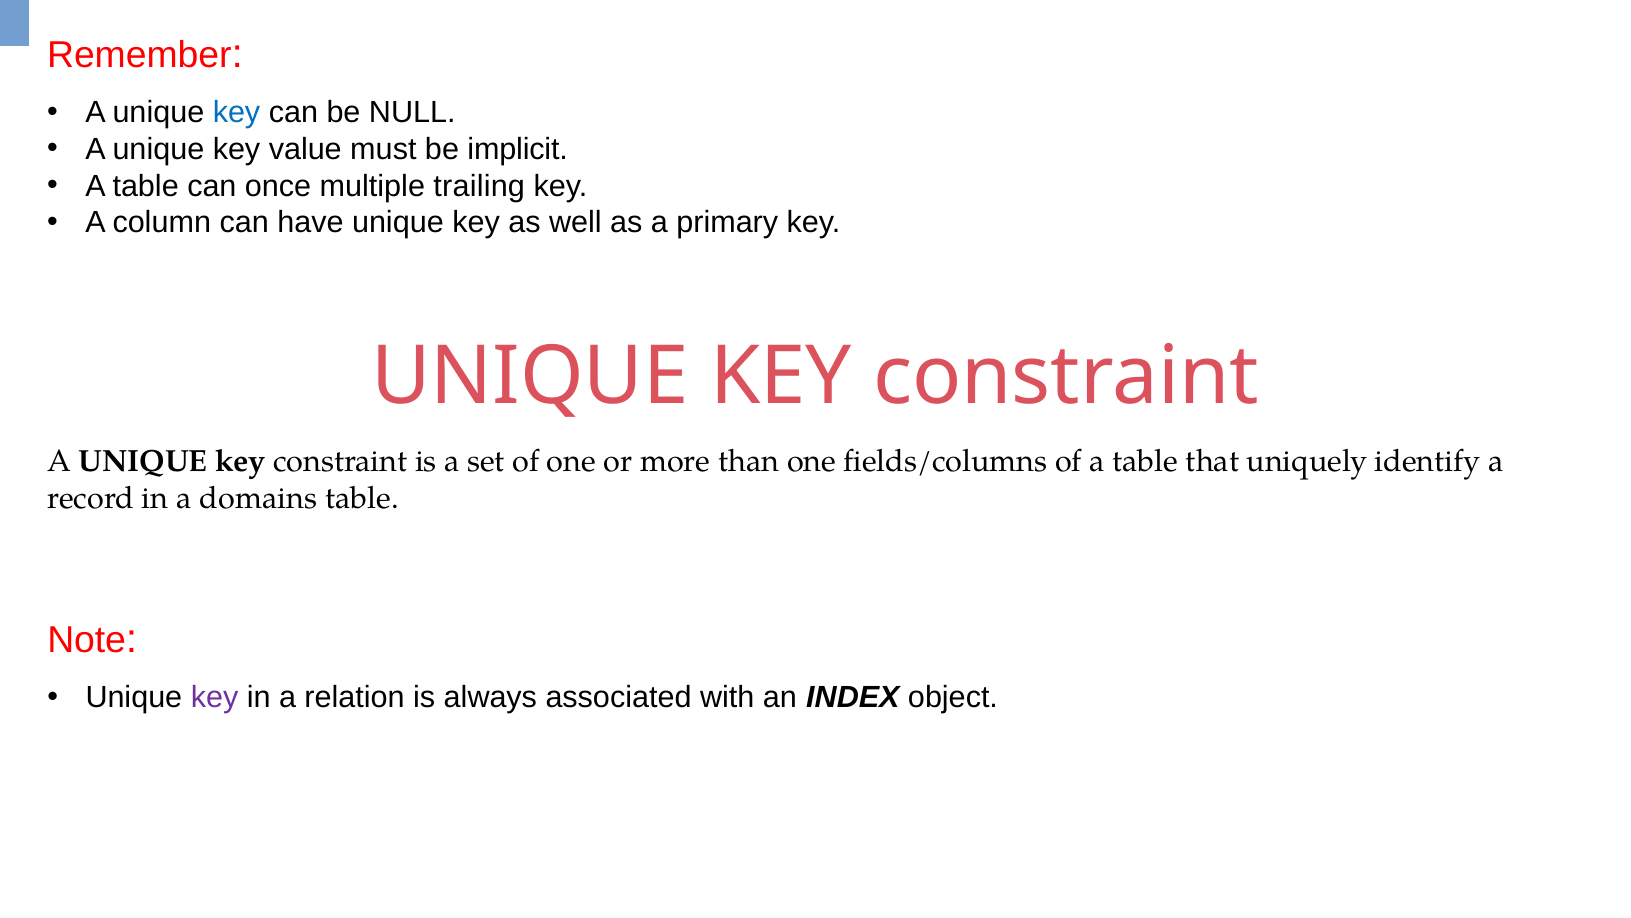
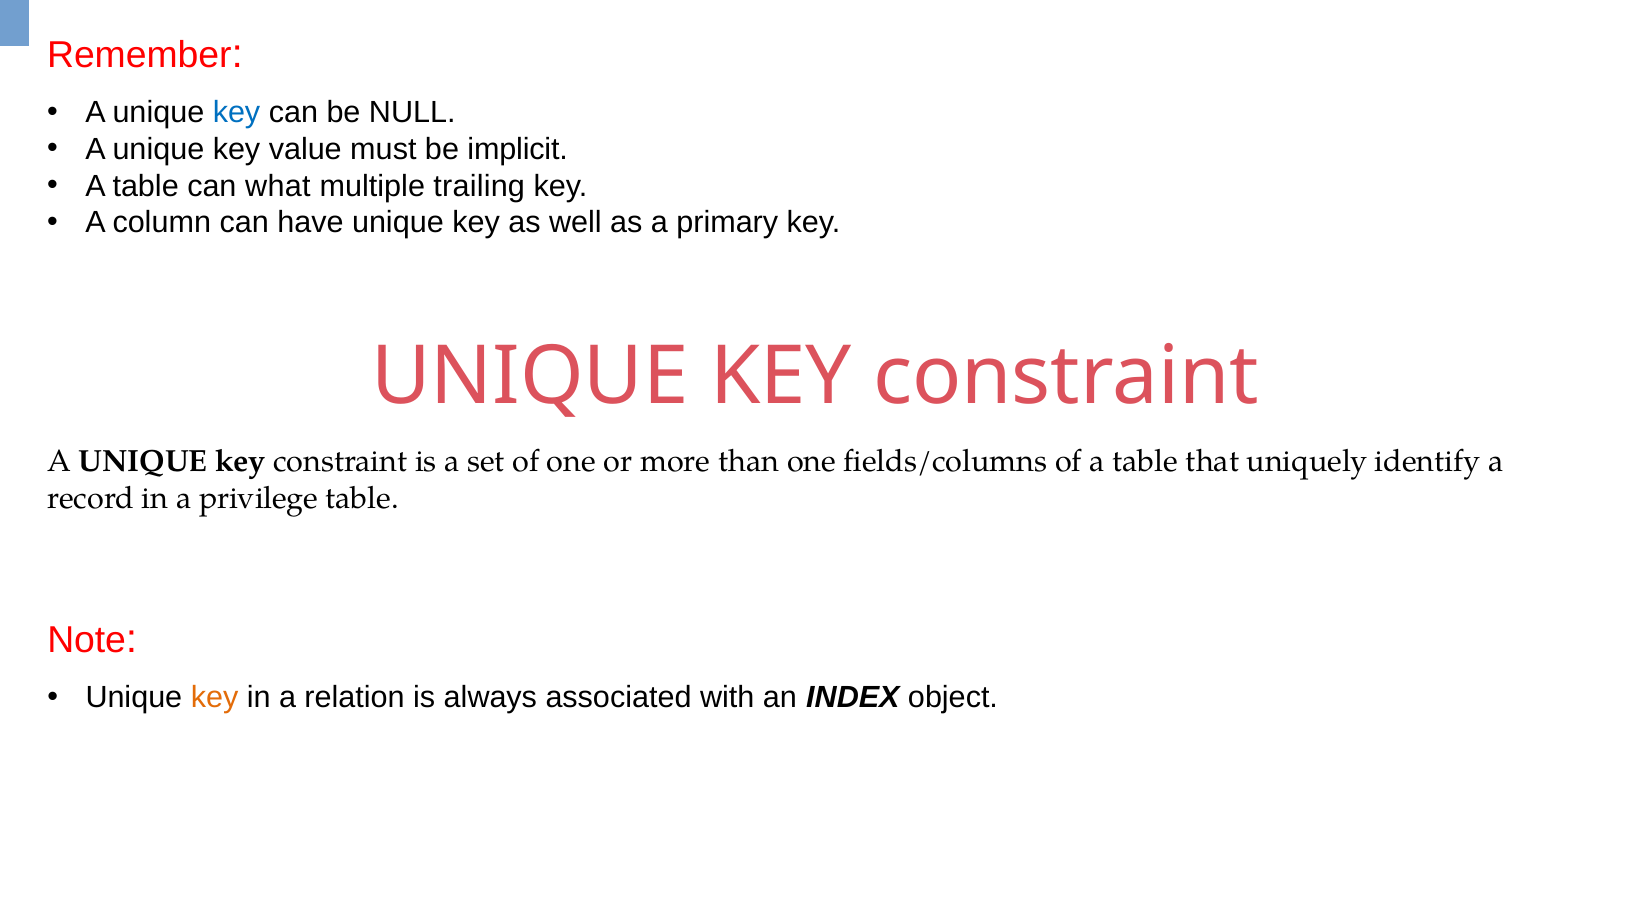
once: once -> what
domains: domains -> privilege
key at (215, 697) colour: purple -> orange
